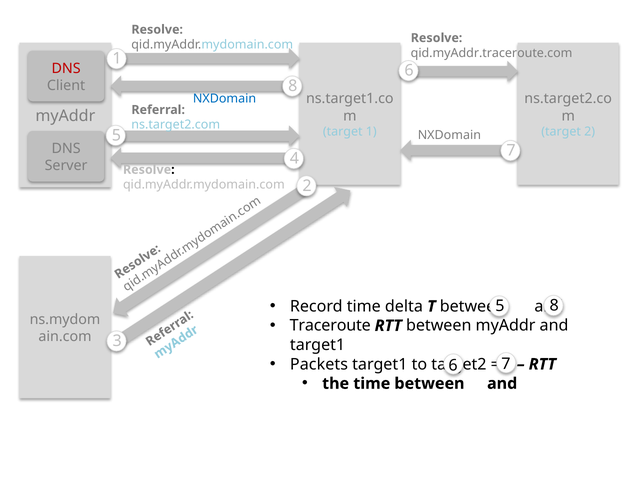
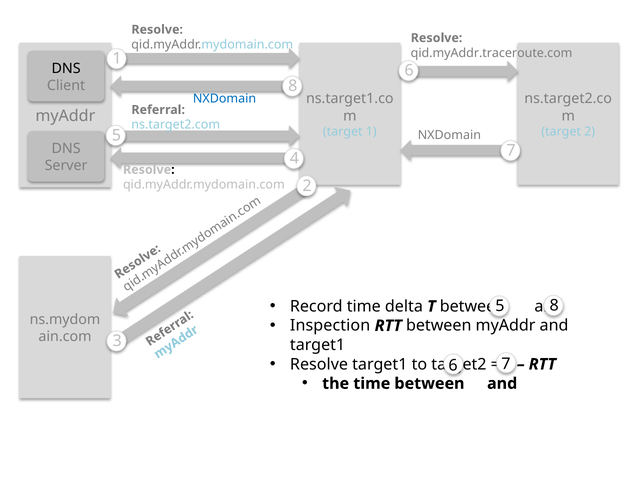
DNS at (66, 68) colour: red -> black
Traceroute: Traceroute -> Inspection
Packets at (319, 364): Packets -> Resolve
